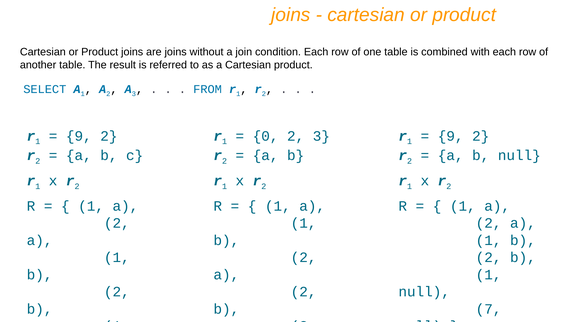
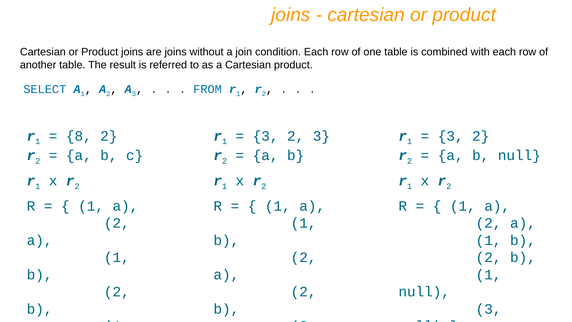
9 at (79, 136): 9 -> 8
0 at (266, 136): 0 -> 3
9 at (451, 136): 9 -> 3
7 at (489, 309): 7 -> 3
